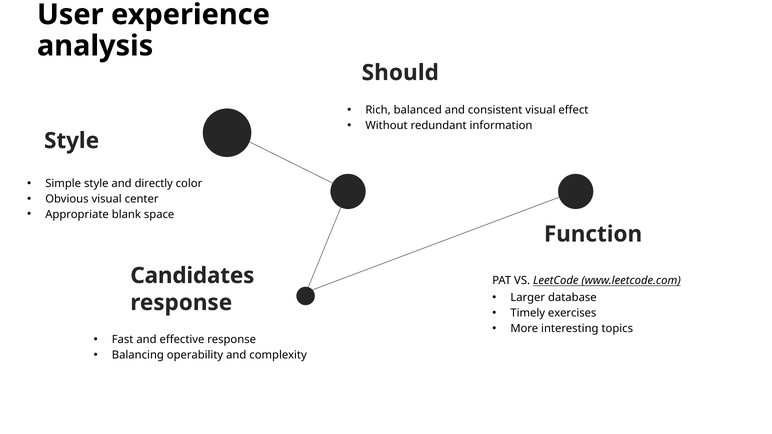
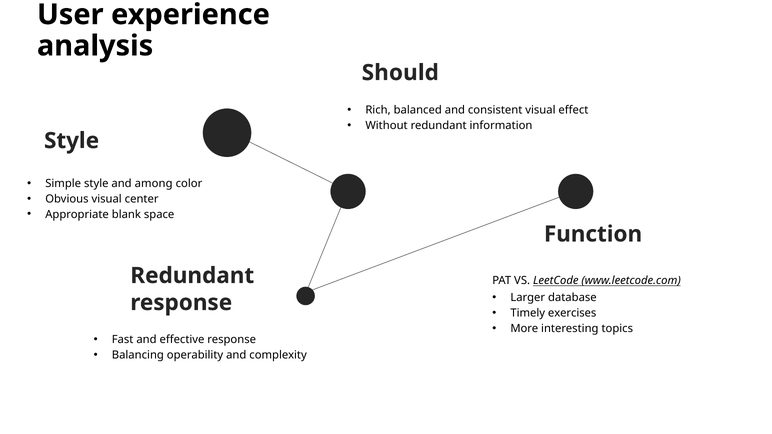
directly: directly -> among
Candidates at (192, 276): Candidates -> Redundant
